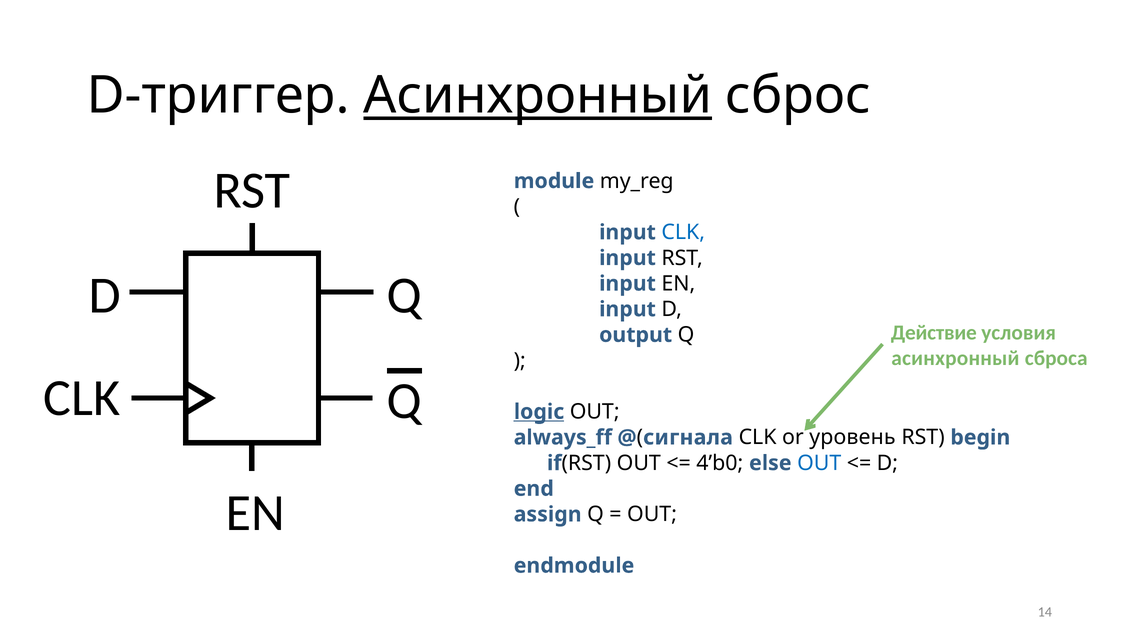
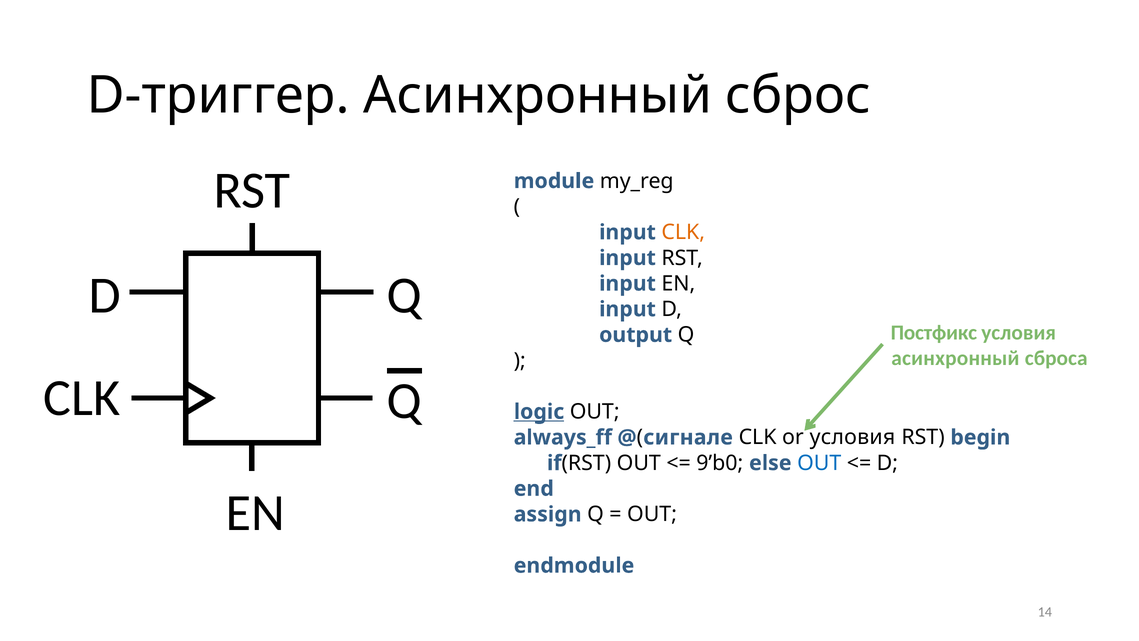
Асинхронный at (538, 96) underline: present -> none
CLK at (683, 232) colour: blue -> orange
Действие: Действие -> Постфикс
сигнала: сигнала -> сигнале
or уровень: уровень -> условия
4’b0: 4’b0 -> 9’b0
